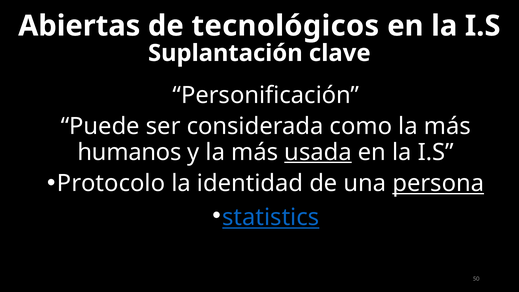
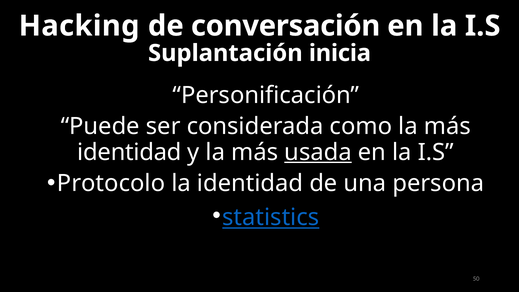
Abiertas: Abiertas -> Hacking
tecnológicos: tecnológicos -> conversación
clave: clave -> inicia
humanos at (129, 152): humanos -> identidad
persona underline: present -> none
